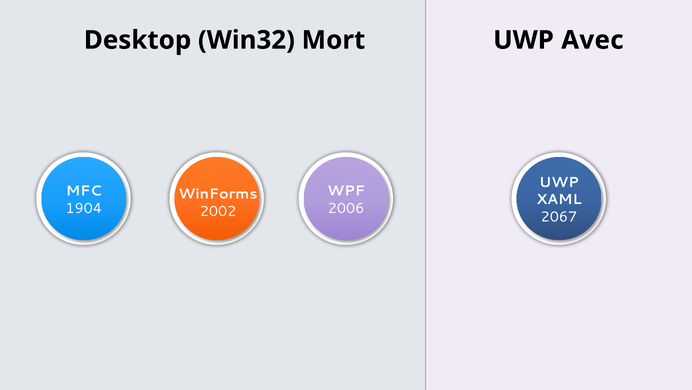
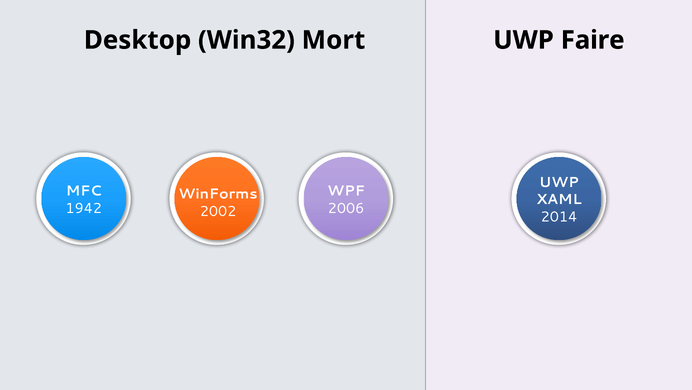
Avec: Avec -> Faire
1904: 1904 -> 1942
2067: 2067 -> 2014
